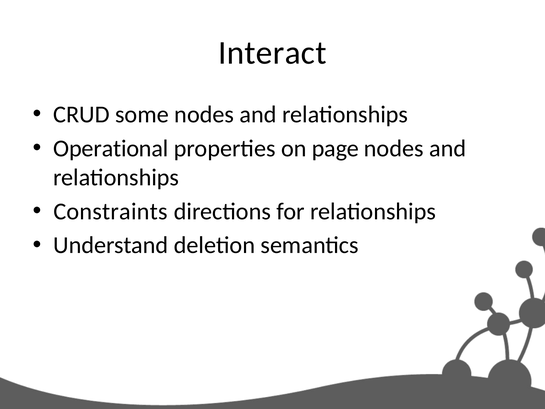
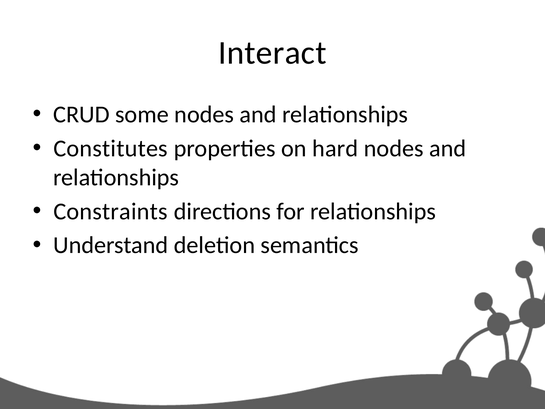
Operational: Operational -> Constitutes
page: page -> hard
